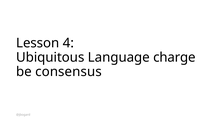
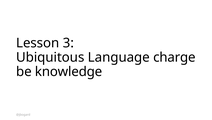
4: 4 -> 3
consensus: consensus -> knowledge
